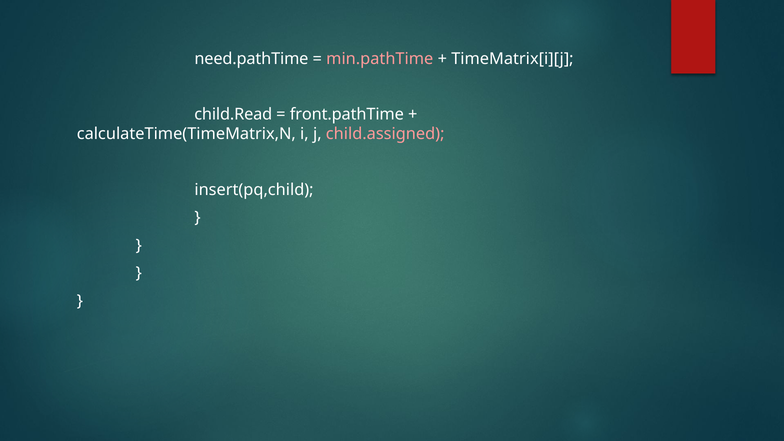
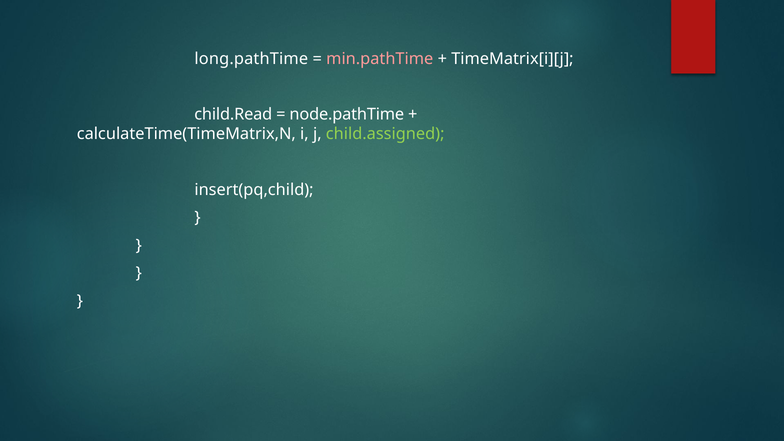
need.pathTime: need.pathTime -> long.pathTime
front.pathTime: front.pathTime -> node.pathTime
child.assigned colour: pink -> light green
